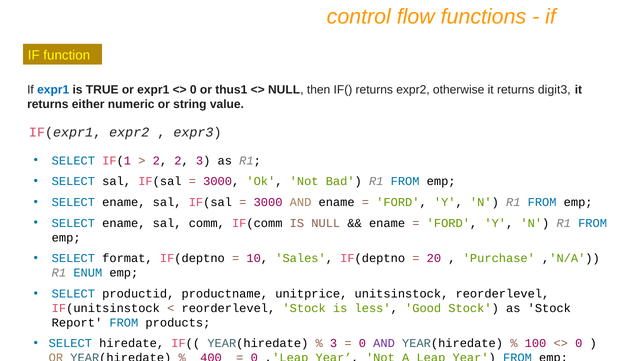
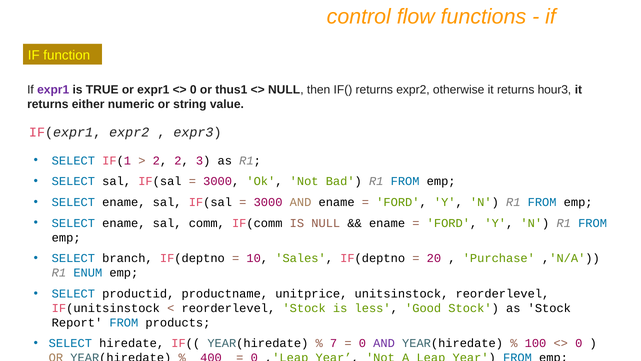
expr1 at (53, 90) colour: blue -> purple
digit3: digit3 -> hour3
format: format -> branch
3 at (334, 343): 3 -> 7
